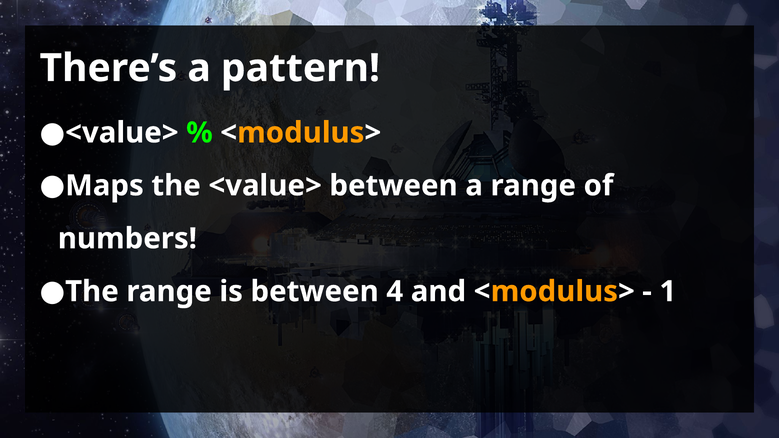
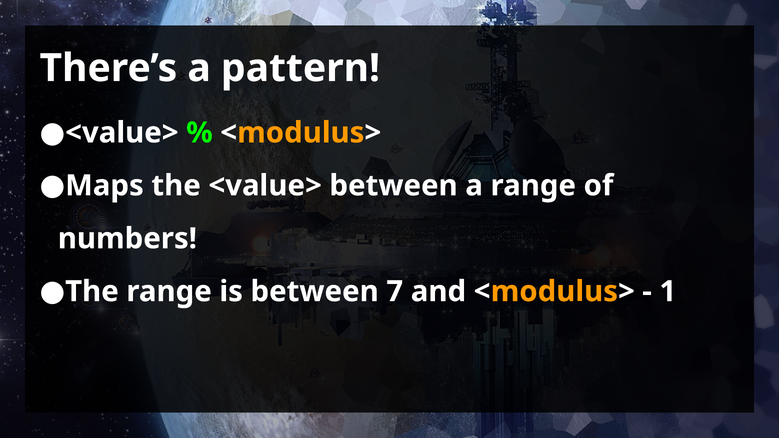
4: 4 -> 7
